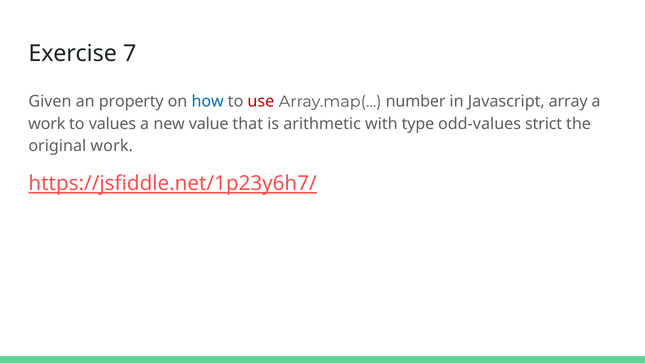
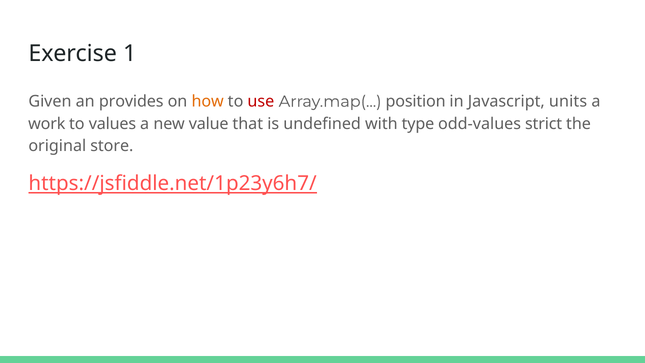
7: 7 -> 1
property: property -> provides
how colour: blue -> orange
number: number -> position
array: array -> units
arithmetic: arithmetic -> undefined
original work: work -> store
